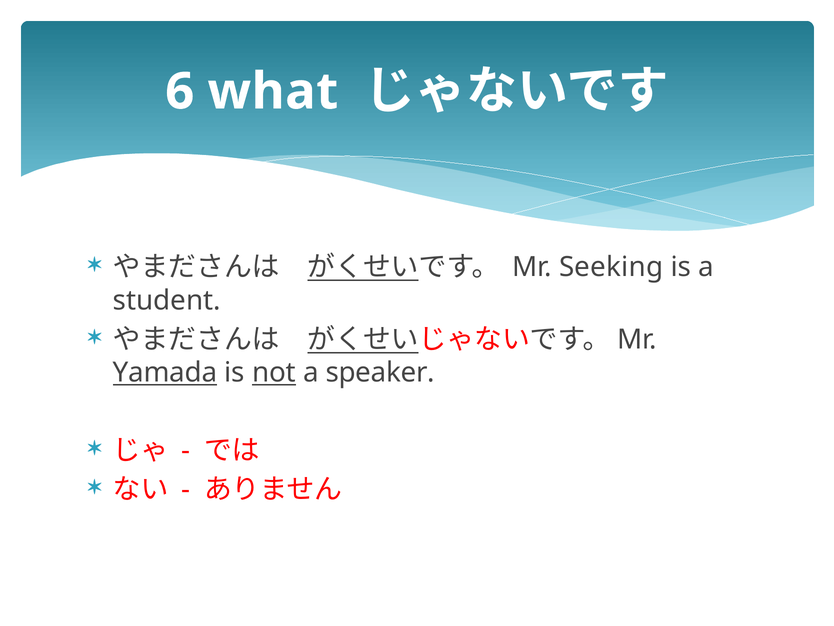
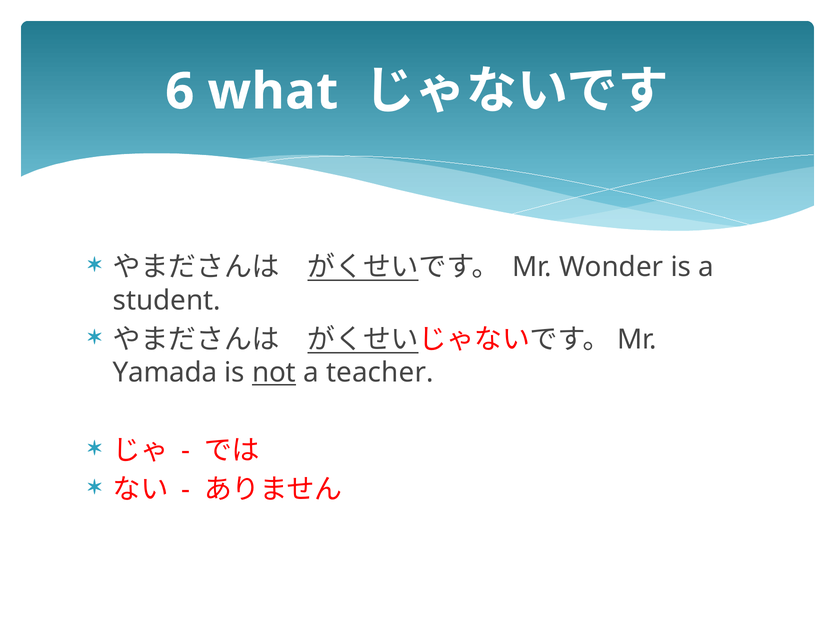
Seeking: Seeking -> Wonder
Yamada underline: present -> none
speaker: speaker -> teacher
